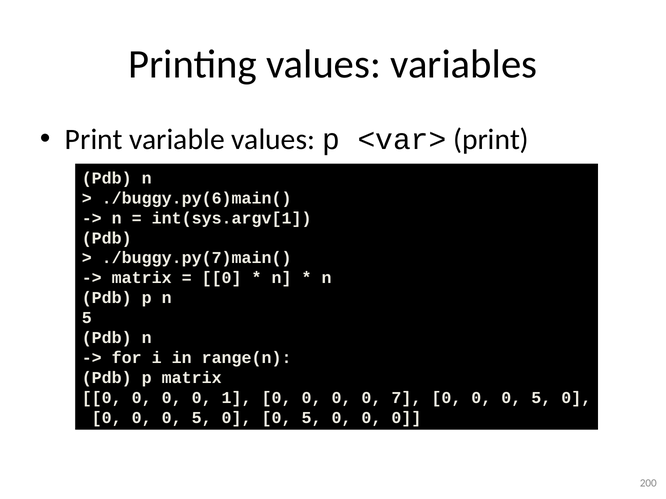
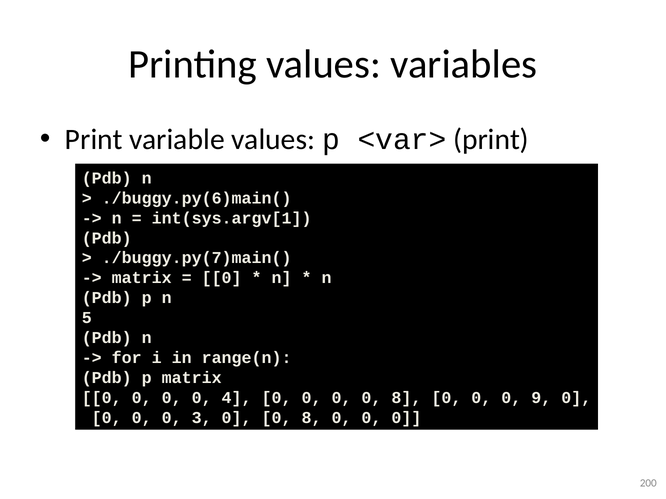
1: 1 -> 4
0 0 0 7: 7 -> 8
5 at (541, 398): 5 -> 9
5 at (202, 418): 5 -> 3
5 at (312, 418): 5 -> 8
